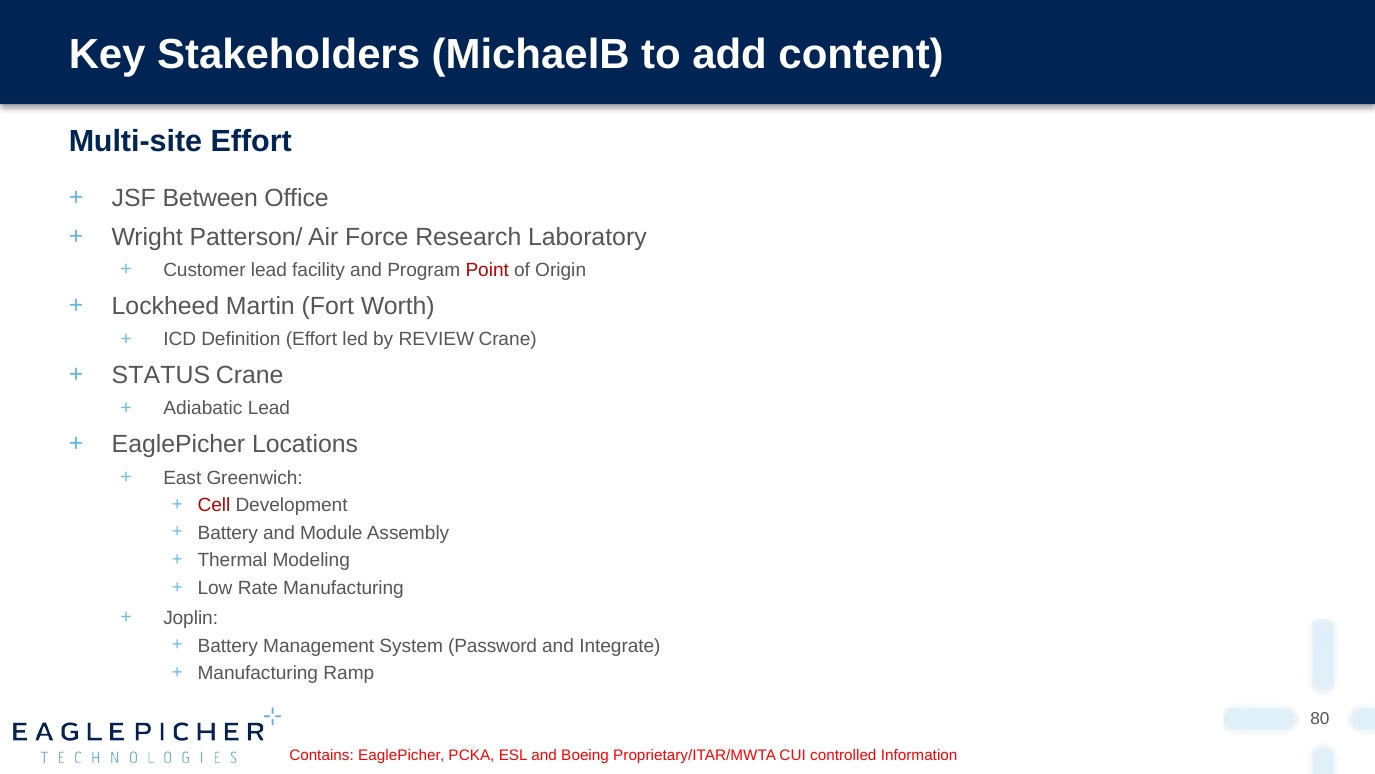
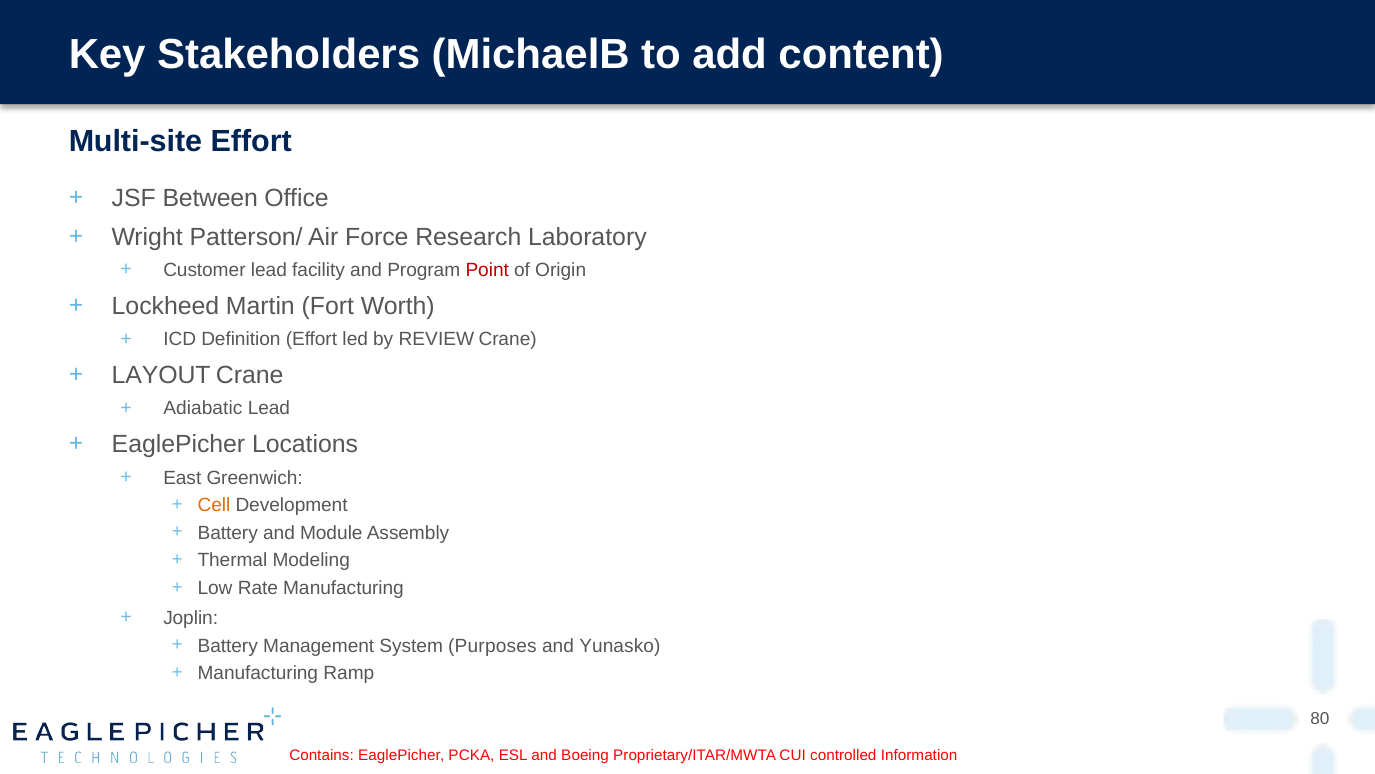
STATUS: STATUS -> LAYOUT
Cell colour: red -> orange
Password: Password -> Purposes
Integrate: Integrate -> Yunasko
